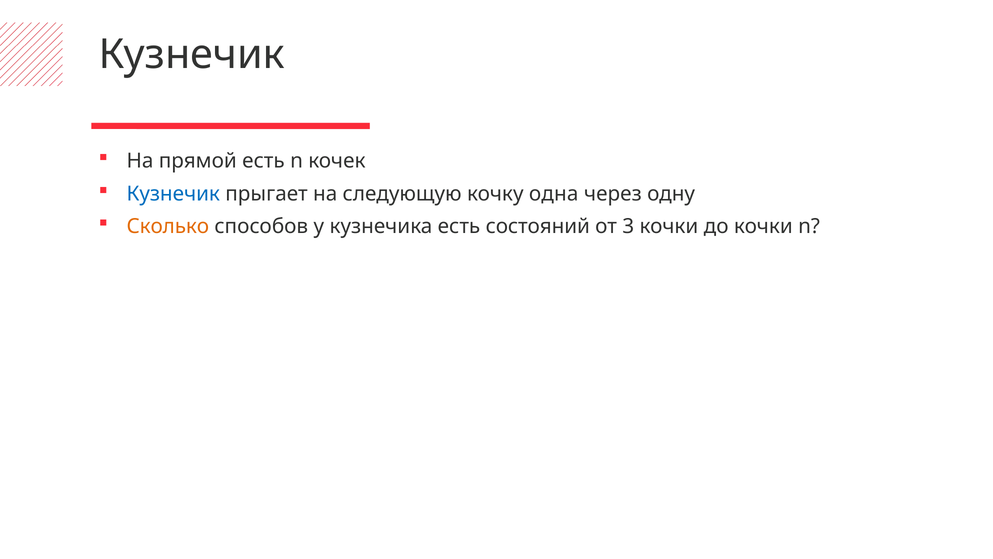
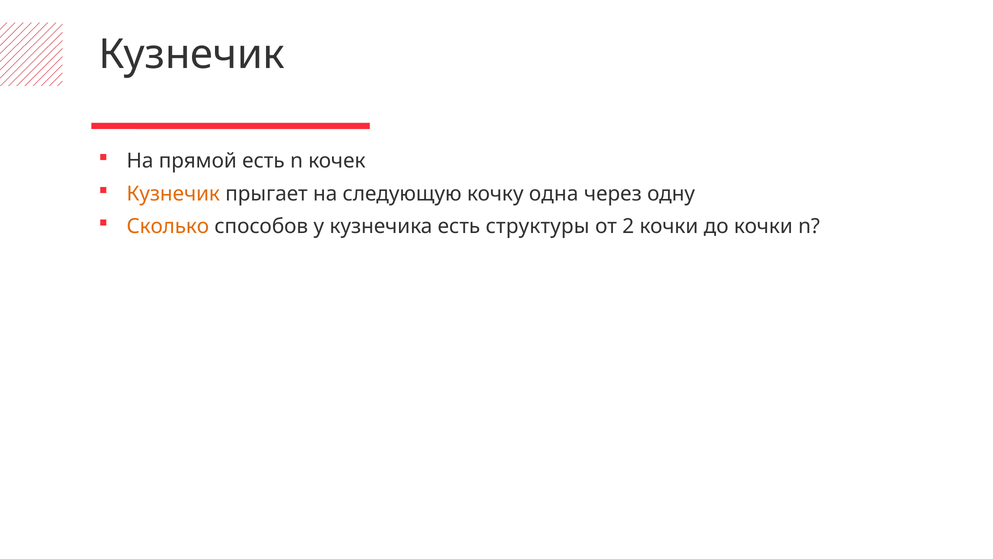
Кузнечик at (173, 194) colour: blue -> orange
состояний: состояний -> структуры
3: 3 -> 2
